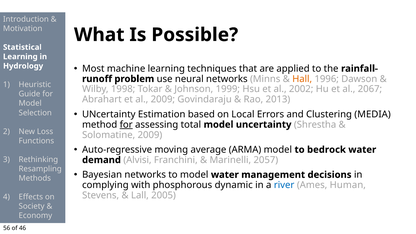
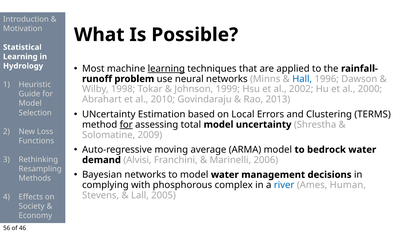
learning at (166, 69) underline: none -> present
Hall colour: orange -> blue
2067: 2067 -> 2000
al 2009: 2009 -> 2010
MEDIA: MEDIA -> TERMS
2057: 2057 -> 2006
dynamic: dynamic -> complex
